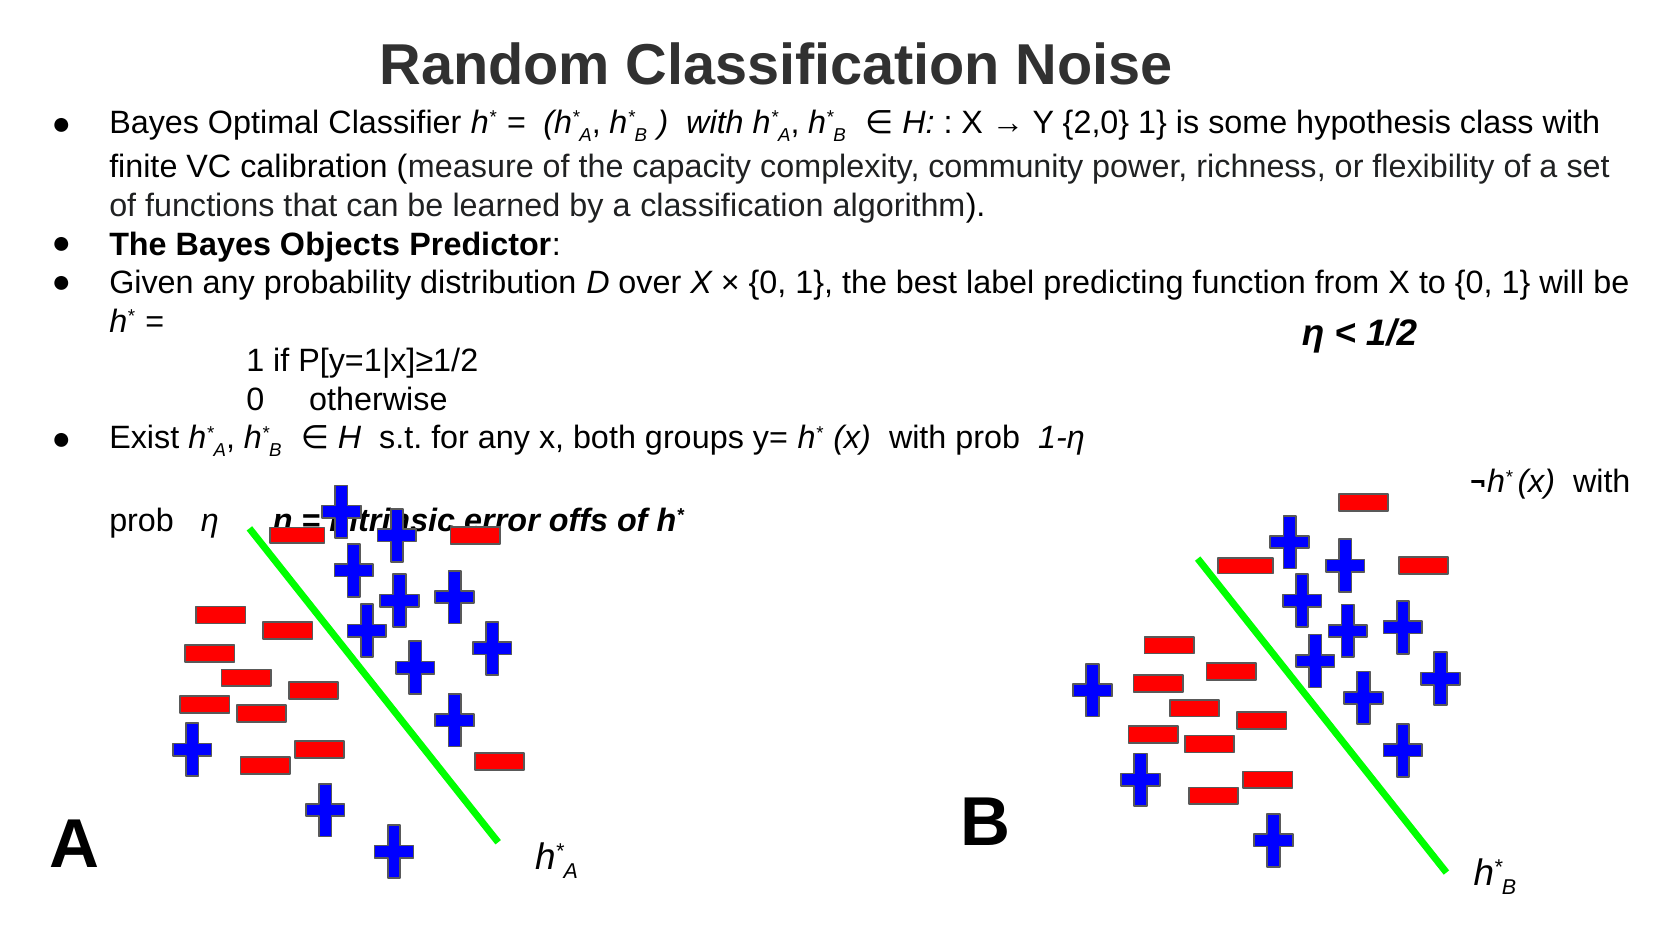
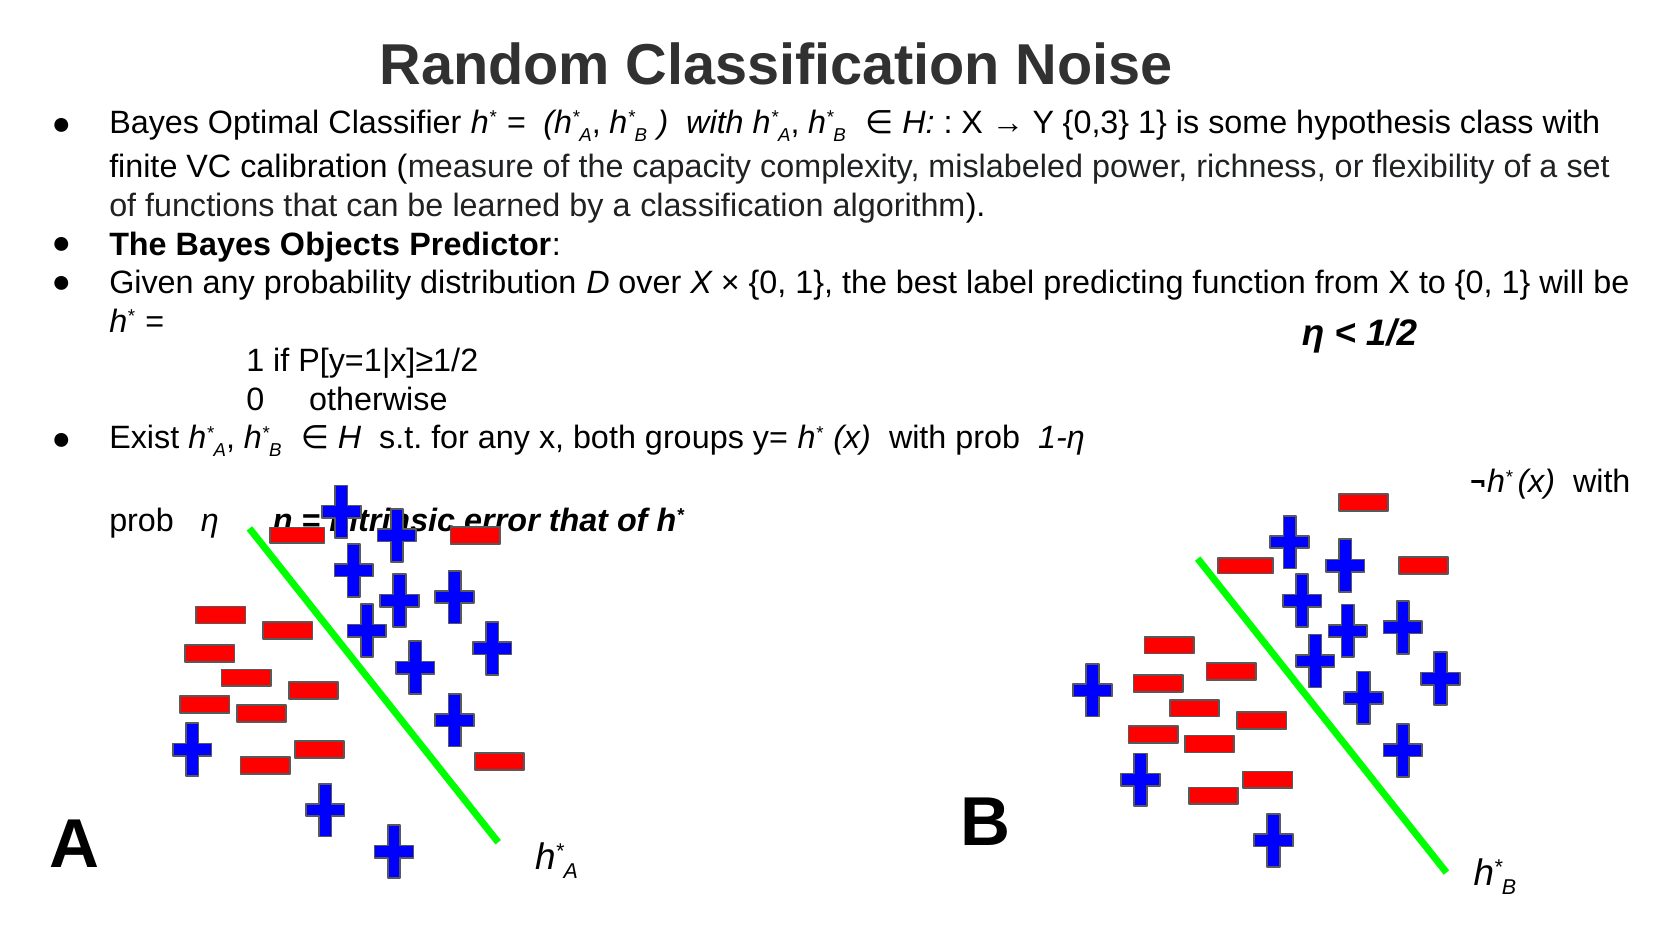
2,0: 2,0 -> 0,3
community: community -> mislabeled
offs at (578, 521): offs -> that
